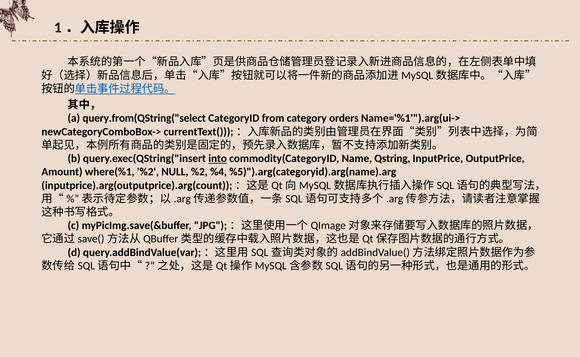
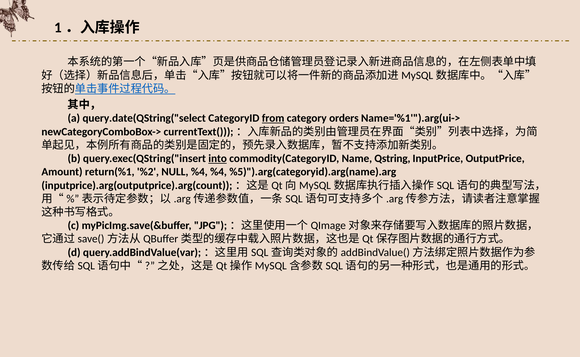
query.from(QString("select: query.from(QString("select -> query.date(QString("select
from underline: none -> present
where(%1: where(%1 -> return(%1
NULL %2: %2 -> %4
